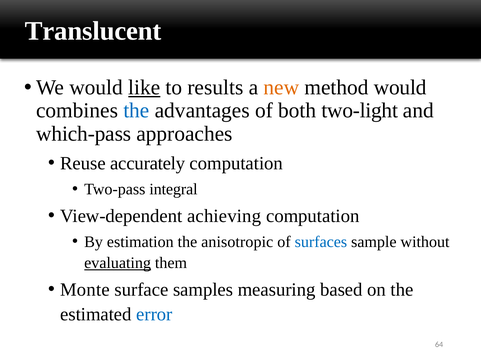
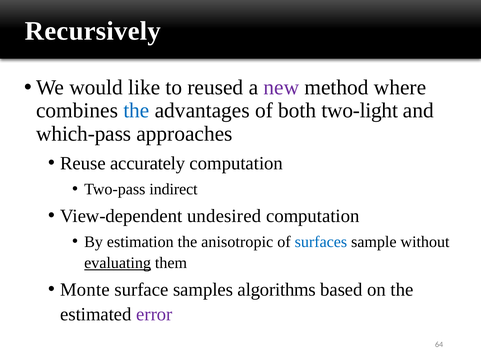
Translucent: Translucent -> Recursively
like underline: present -> none
results: results -> reused
new colour: orange -> purple
method would: would -> where
integral: integral -> indirect
achieving: achieving -> undesired
measuring: measuring -> algorithms
error colour: blue -> purple
